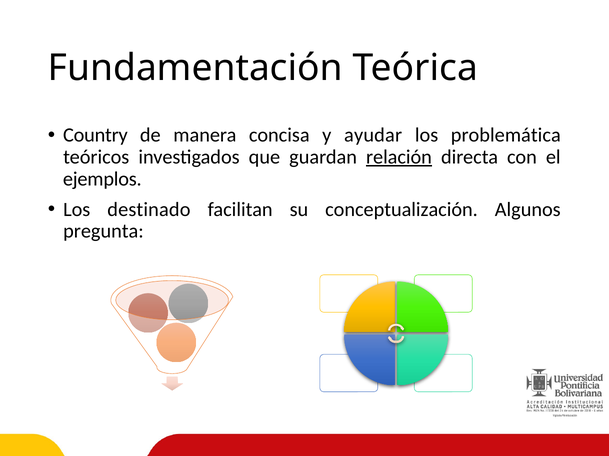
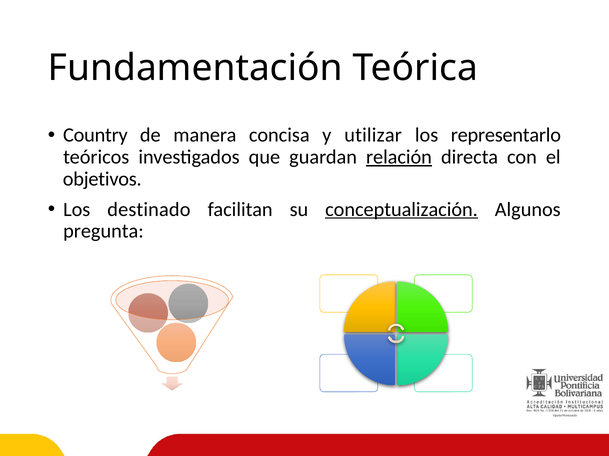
ayudar: ayudar -> utilizar
problemática: problemática -> representarlo
ejemplos: ejemplos -> objetivos
conceptualización underline: none -> present
